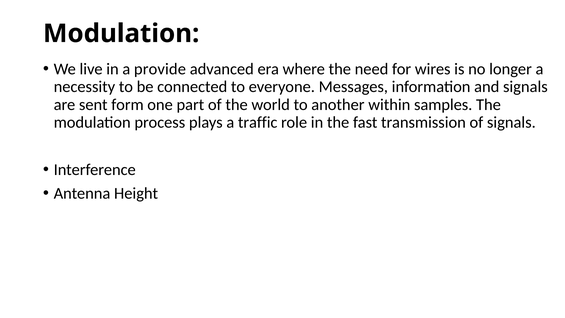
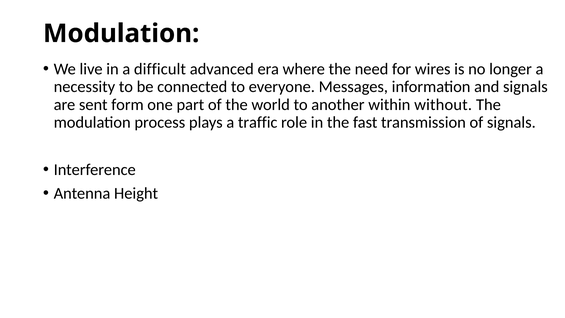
provide: provide -> difficult
samples: samples -> without
